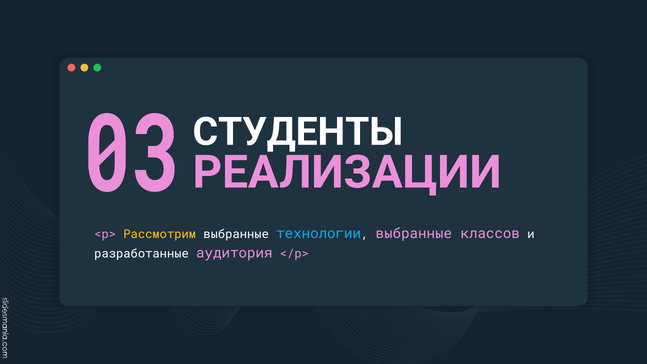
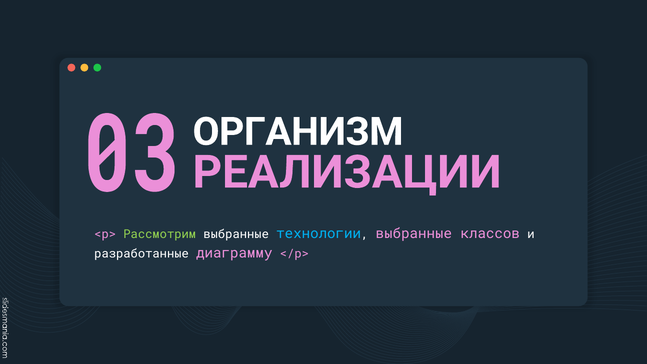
СТУДЕНТЫ: СТУДЕНТЫ -> ОРГАНИЗМ
Рассмотрим colour: yellow -> light green
аудитория: аудитория -> диаграмму
